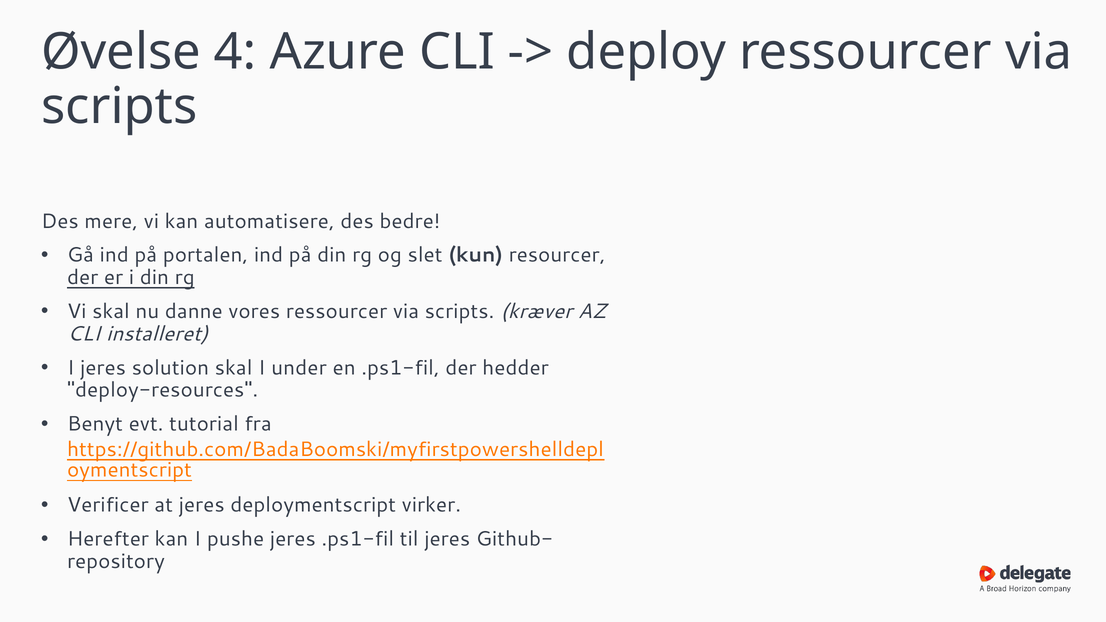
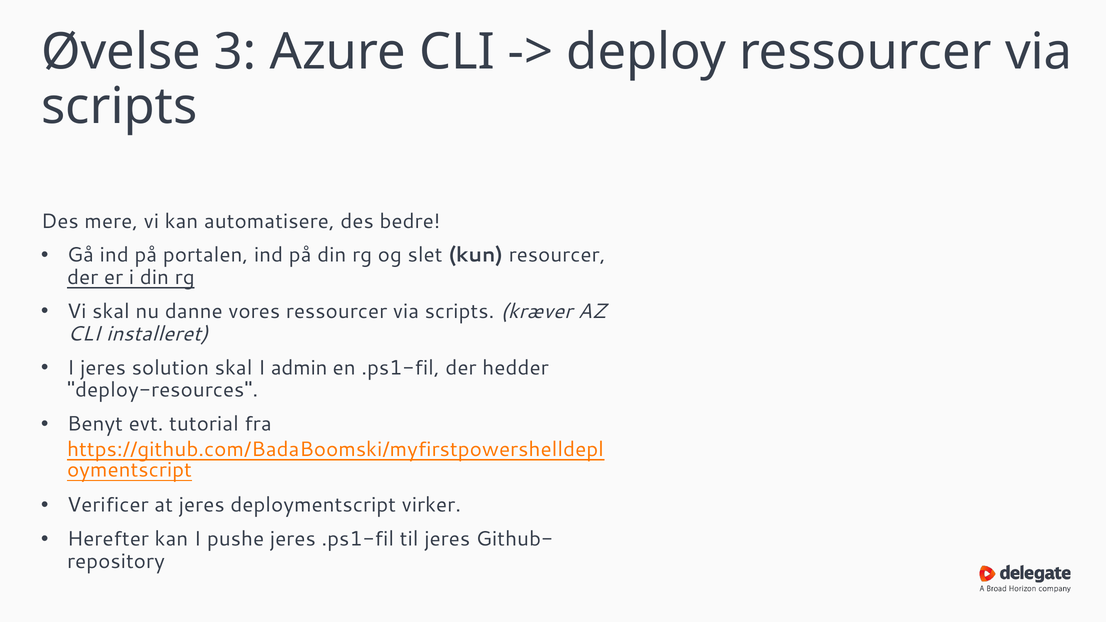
4: 4 -> 3
under: under -> admin
